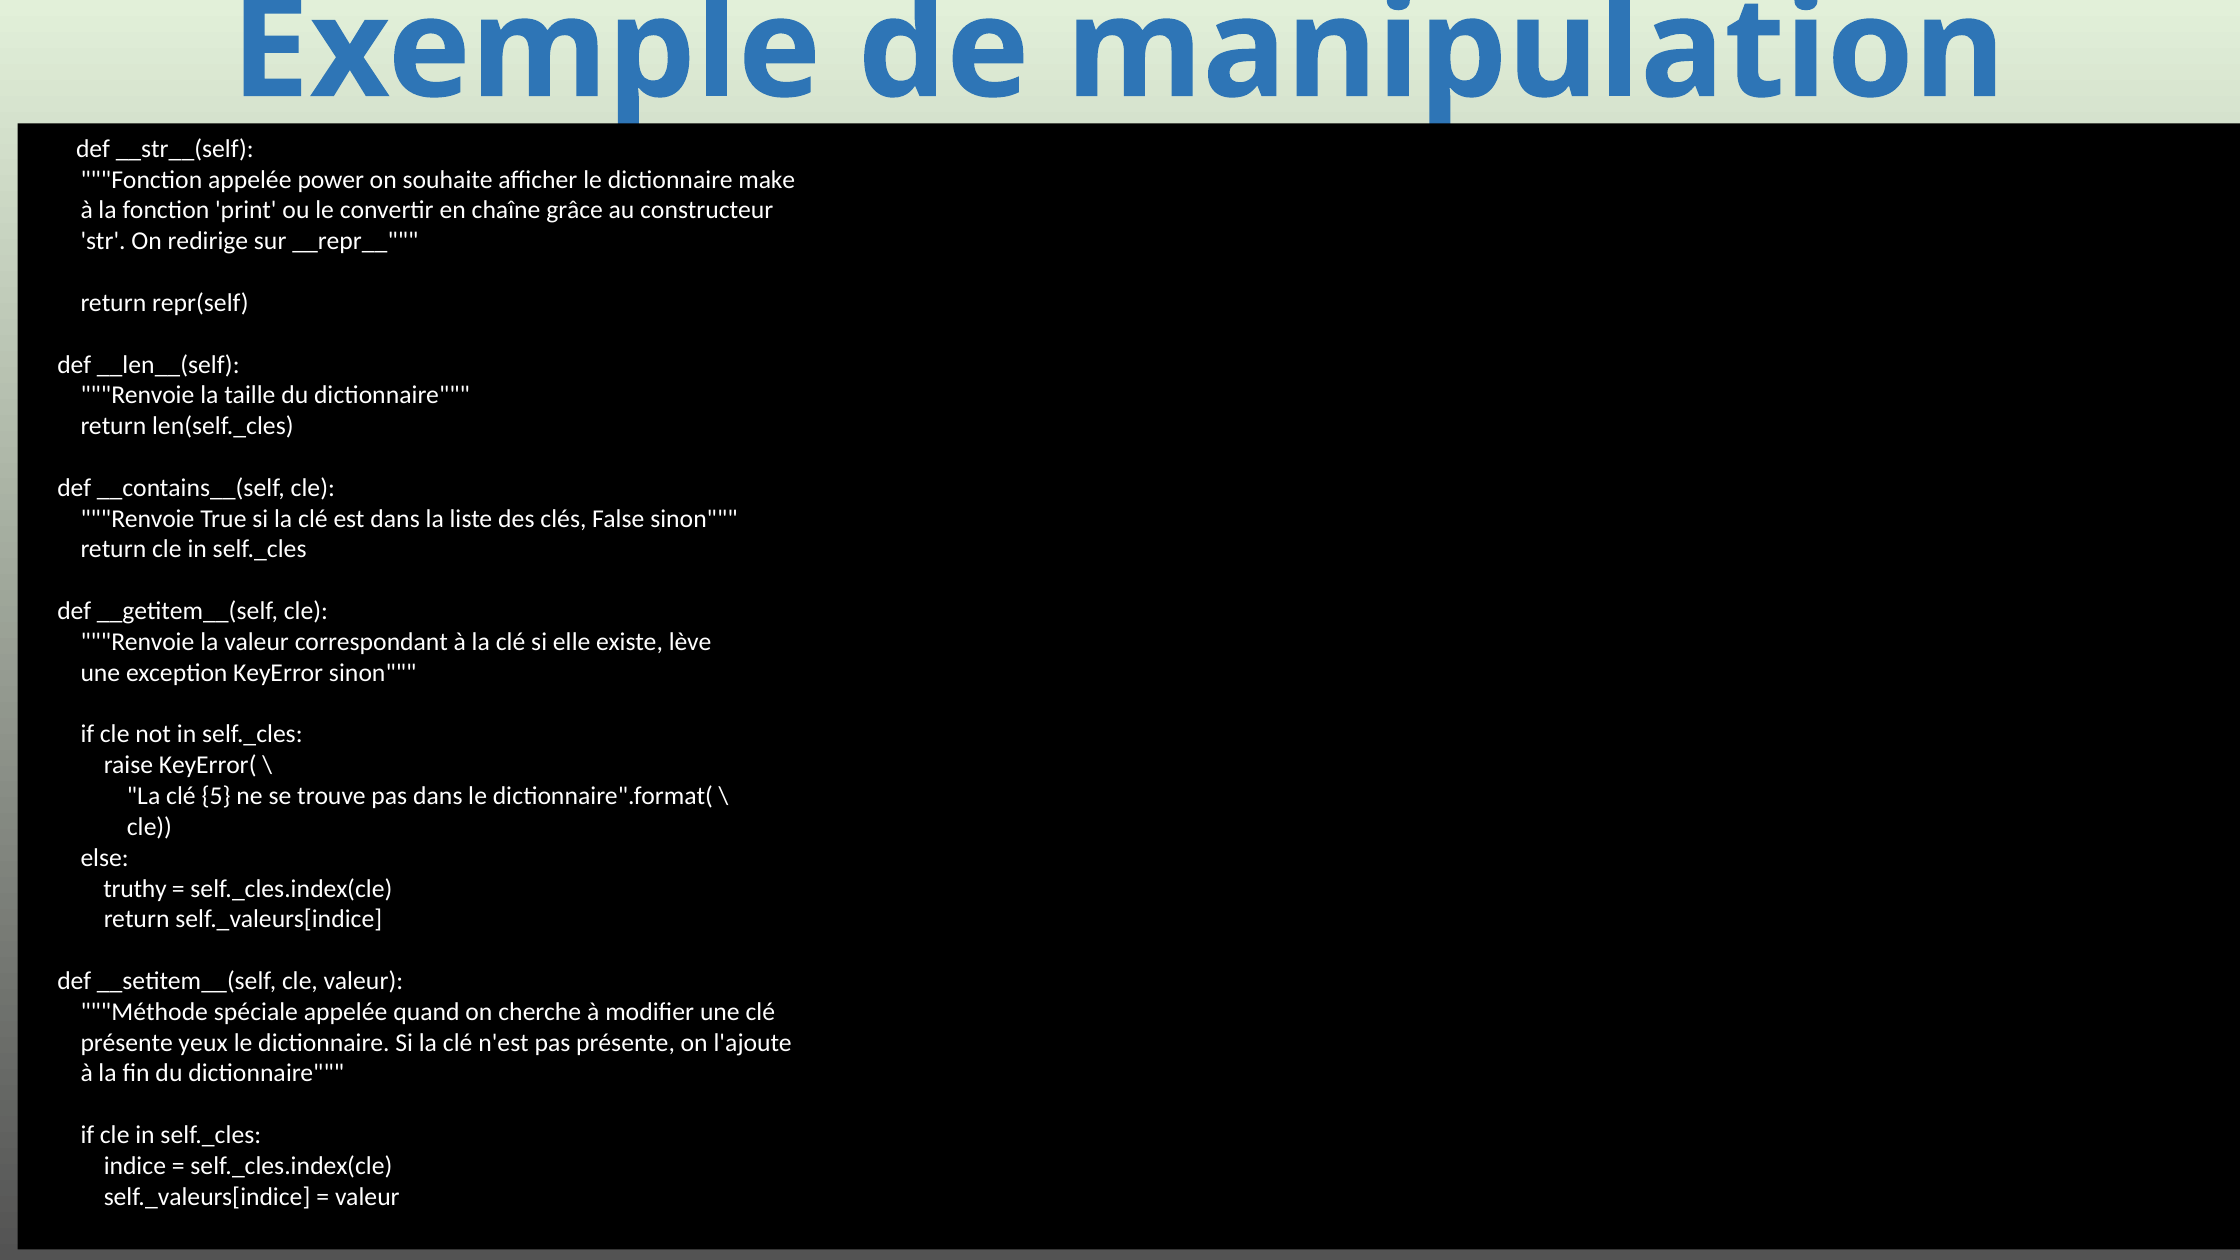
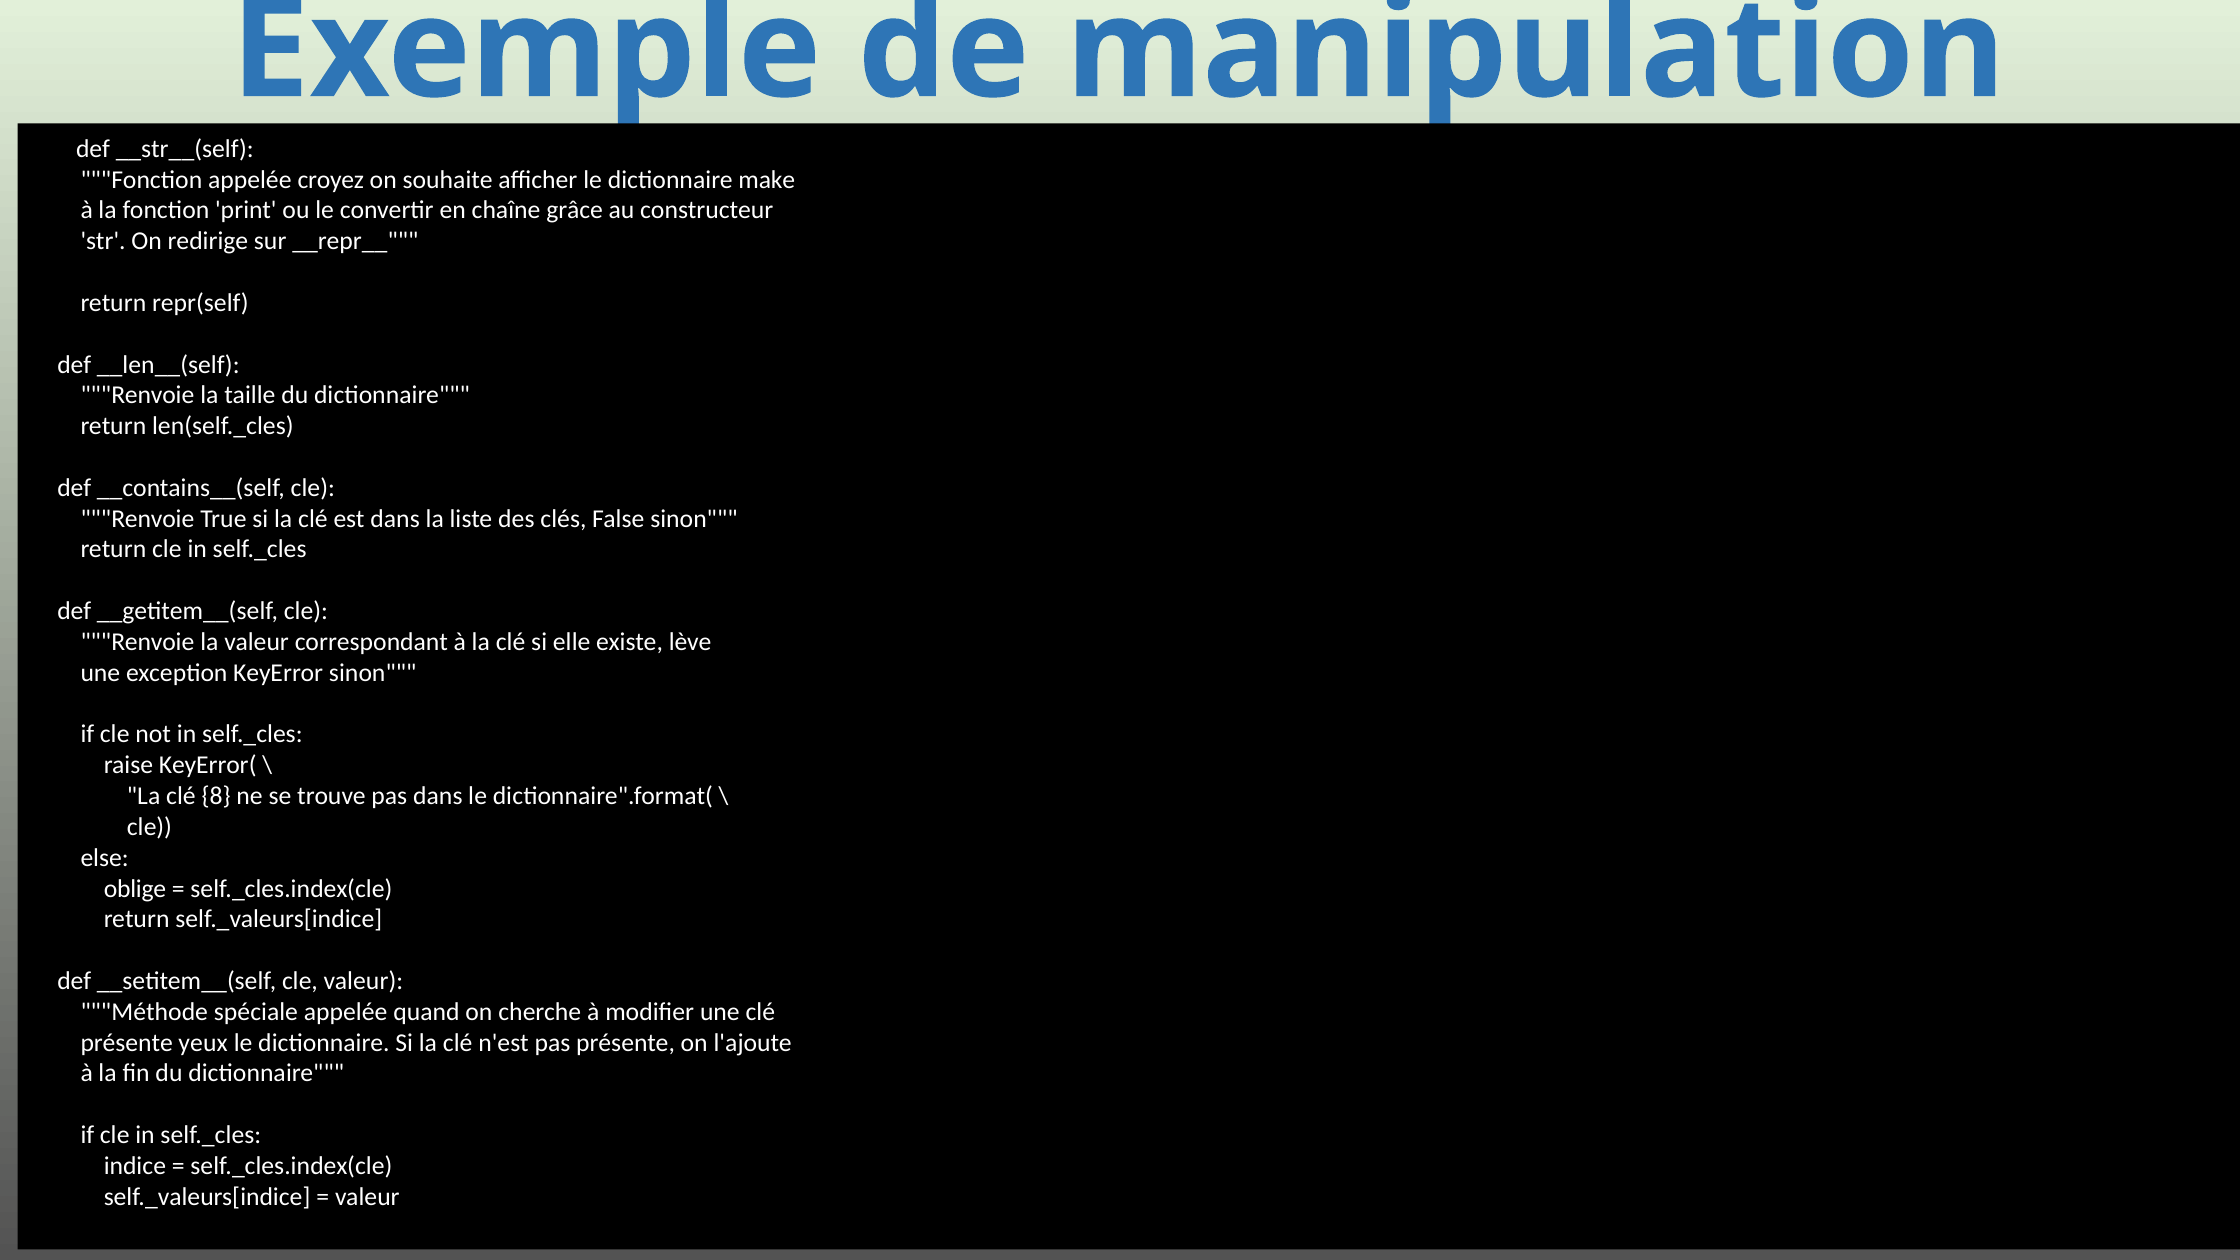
power: power -> croyez
5: 5 -> 8
truthy: truthy -> oblige
